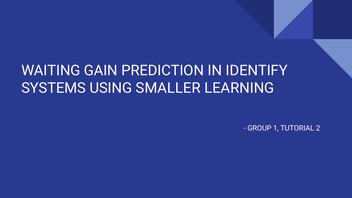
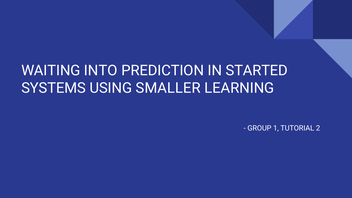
GAIN: GAIN -> INTO
IDENTIFY: IDENTIFY -> STARTED
